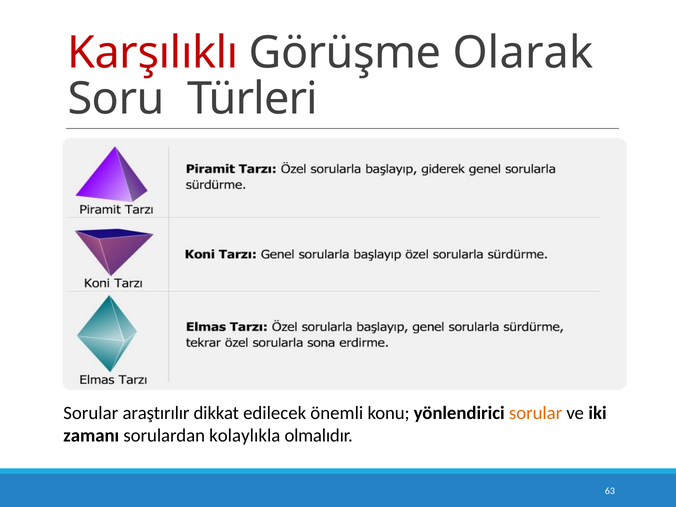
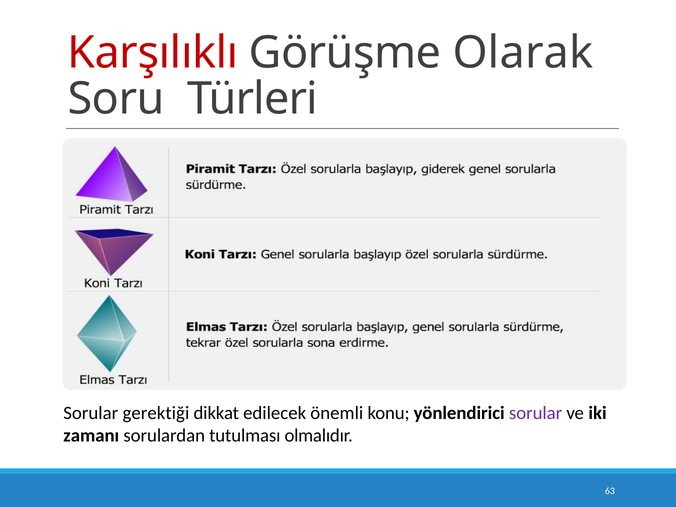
araştırılır: araştırılır -> gerektiği
sorular at (536, 413) colour: orange -> purple
kolaylıkla: kolaylıkla -> tutulması
